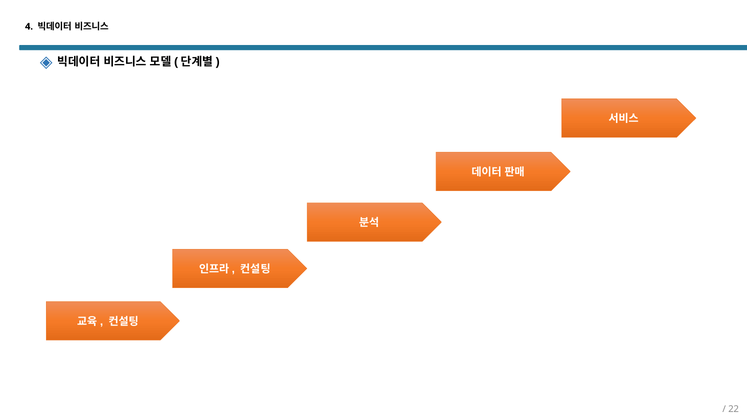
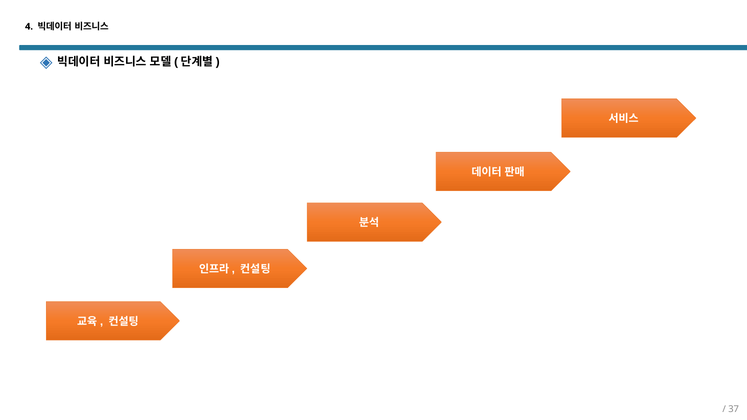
22: 22 -> 37
